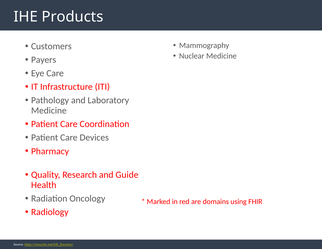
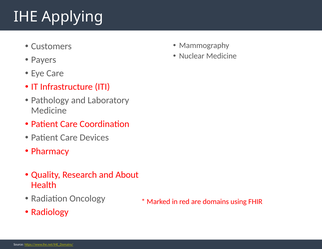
Products: Products -> Applying
Guide: Guide -> About
